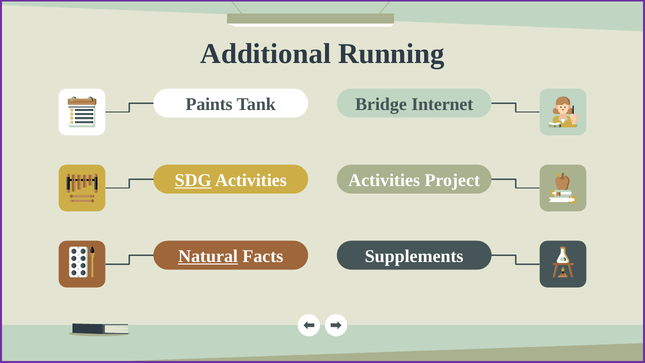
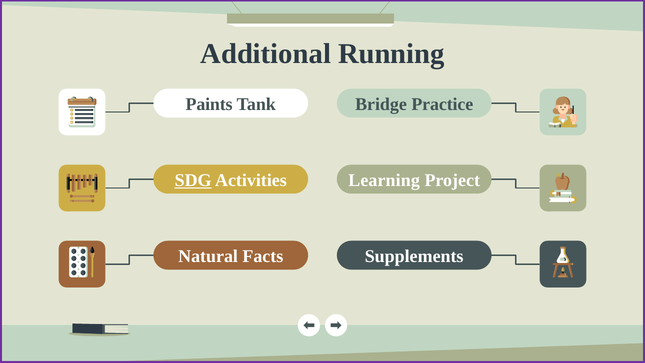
Internet: Internet -> Practice
Activities at (384, 180): Activities -> Learning
Natural underline: present -> none
